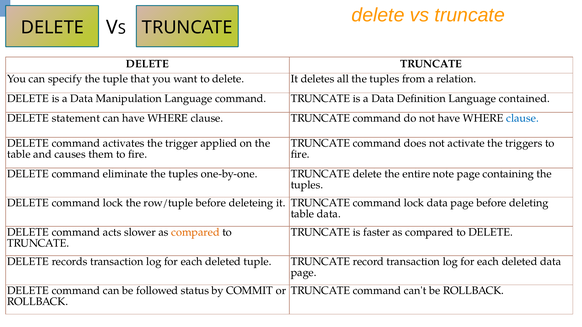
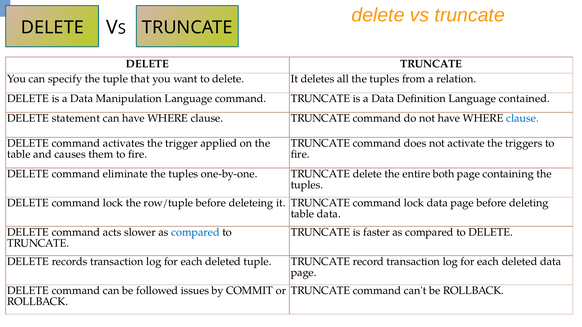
note: note -> both
compared at (196, 233) colour: orange -> blue
status: status -> issues
